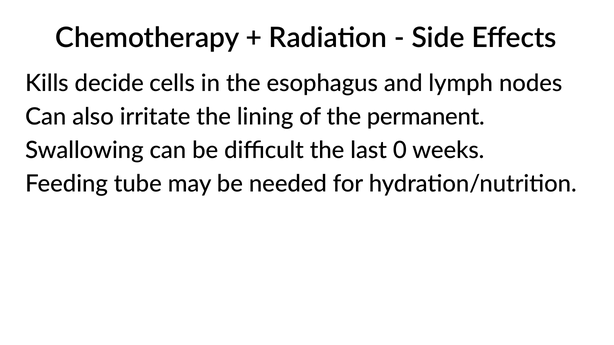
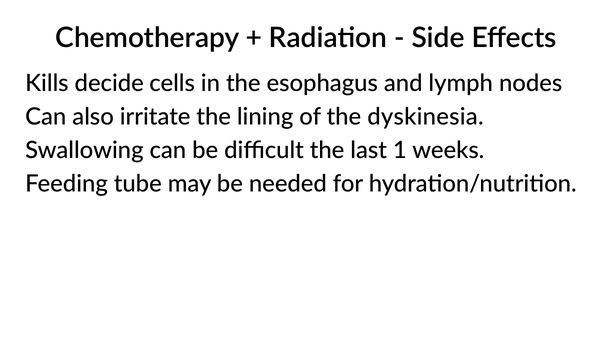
permanent: permanent -> dyskinesia
0: 0 -> 1
